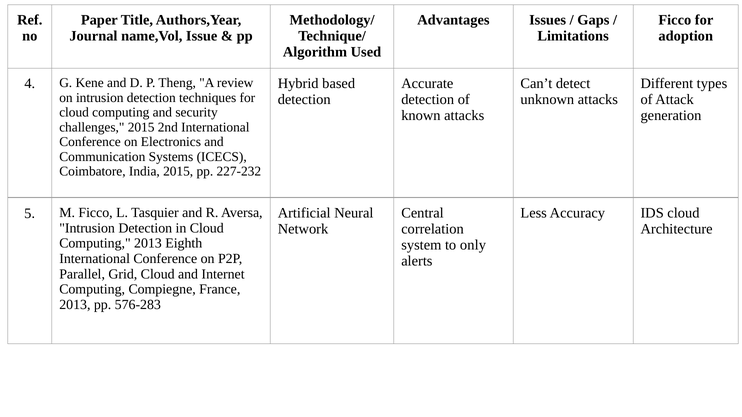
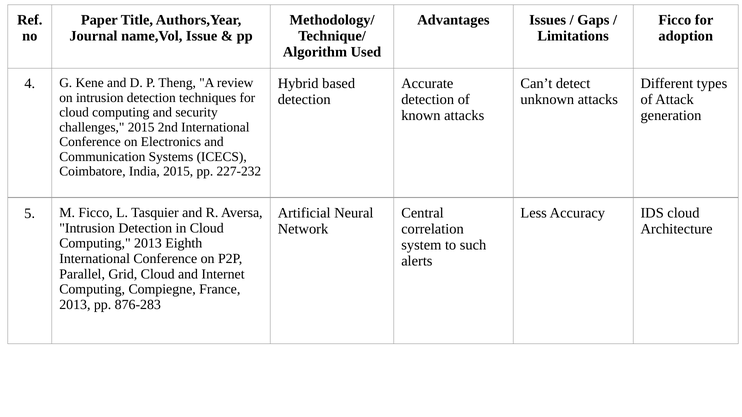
only: only -> such
576-283: 576-283 -> 876-283
